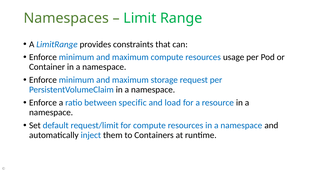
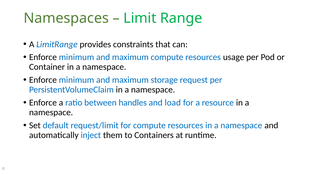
specific: specific -> handles
